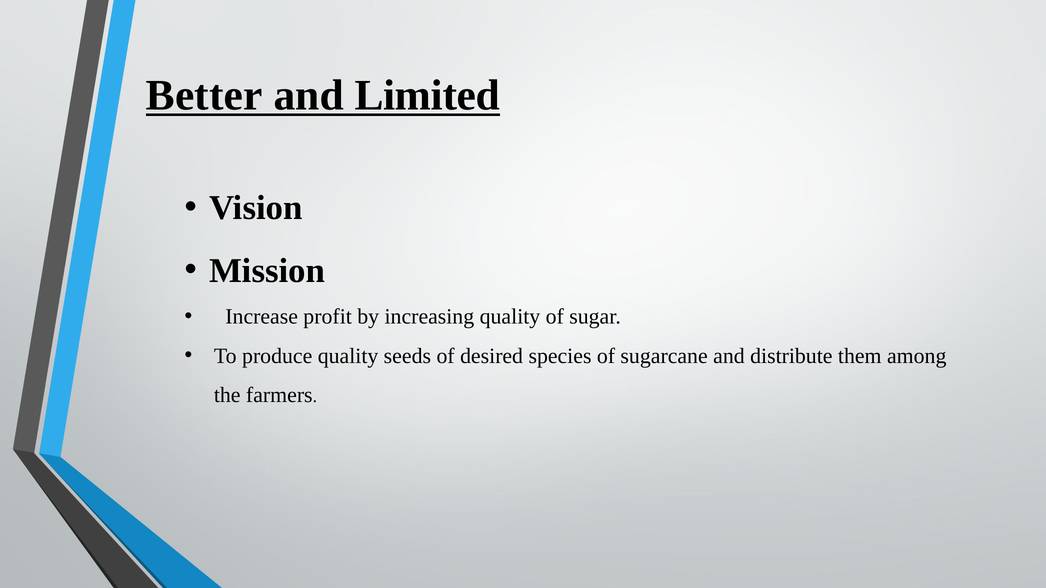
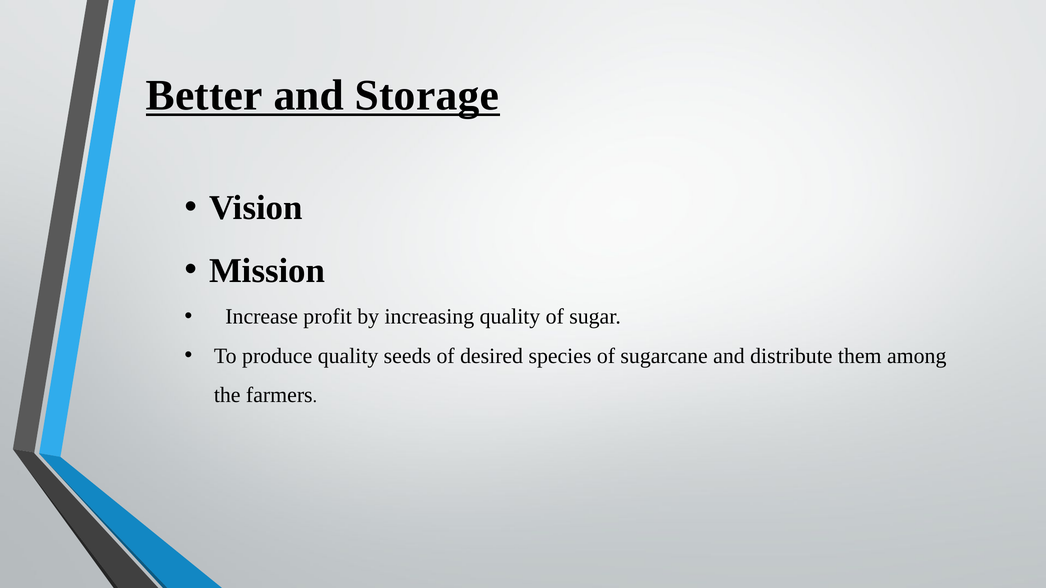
Limited: Limited -> Storage
